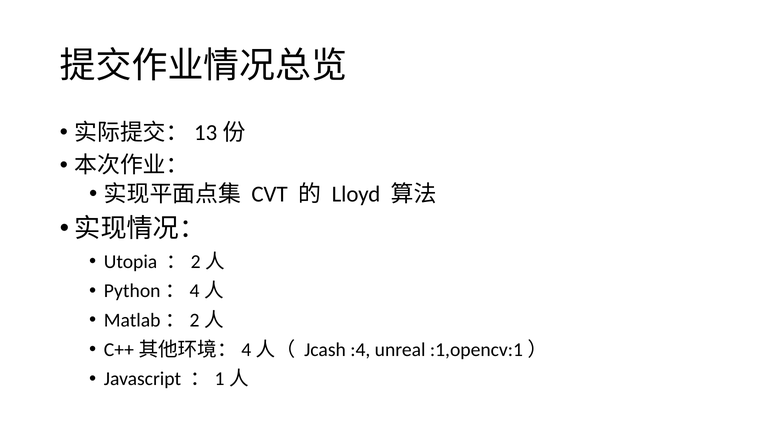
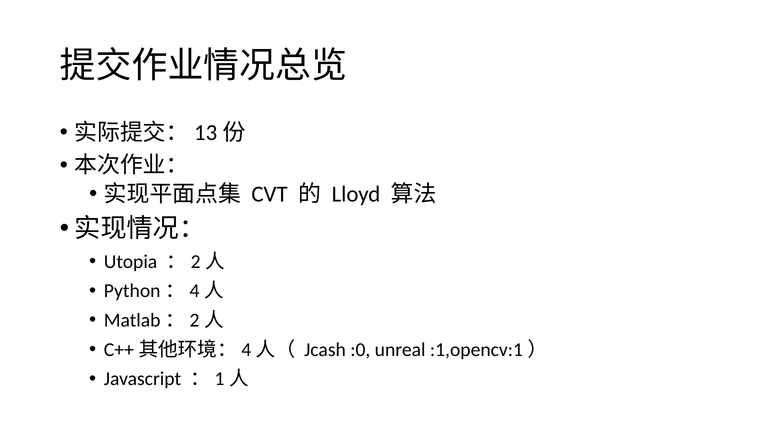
:4: :4 -> :0
